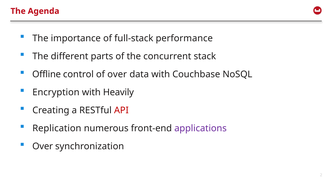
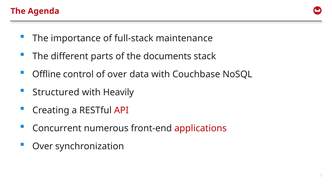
performance: performance -> maintenance
concurrent: concurrent -> documents
Encryption: Encryption -> Structured
Replication: Replication -> Concurrent
applications colour: purple -> red
